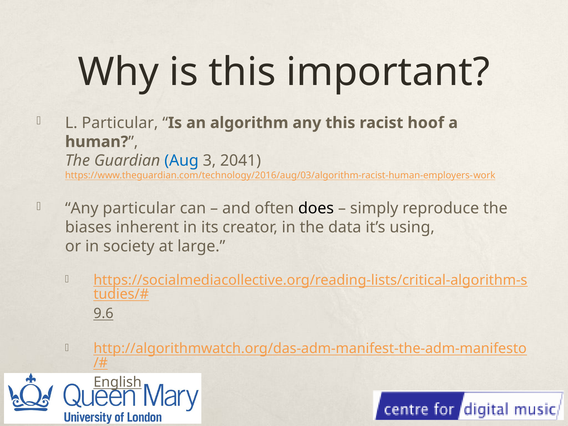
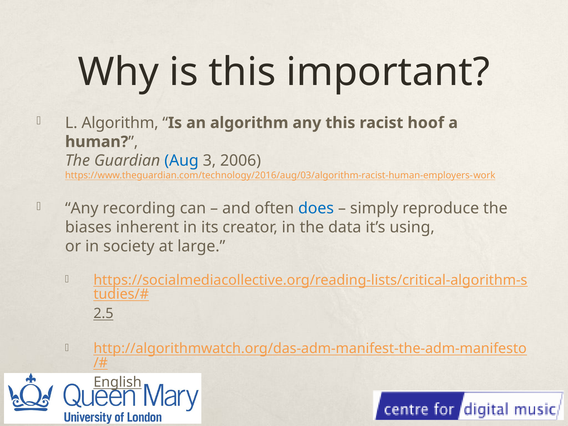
L Particular: Particular -> Algorithm
2041: 2041 -> 2006
Any particular: particular -> recording
does colour: black -> blue
9.6: 9.6 -> 2.5
